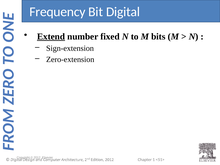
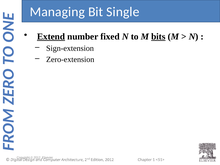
Frequency: Frequency -> Managing
Digital: Digital -> Single
bits underline: none -> present
